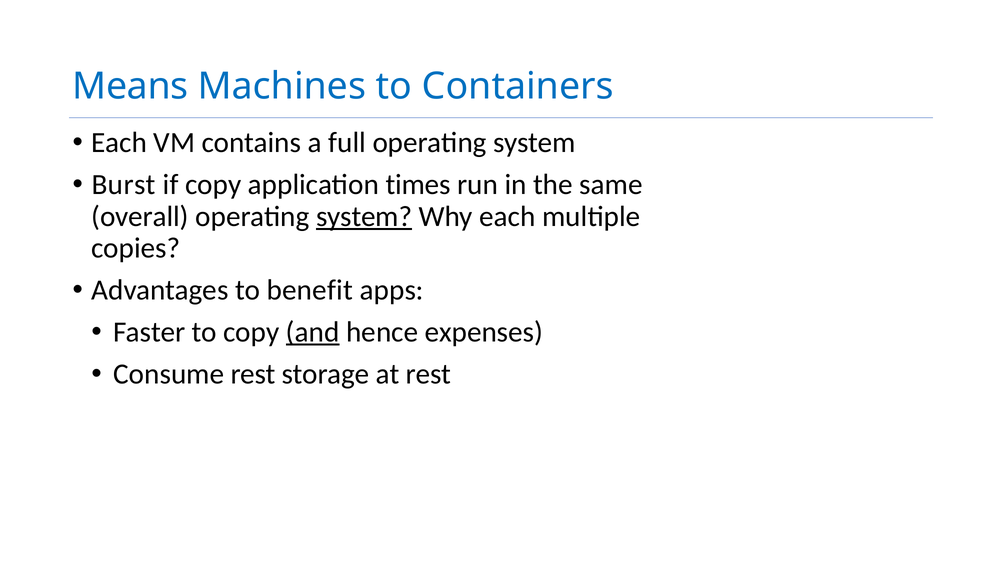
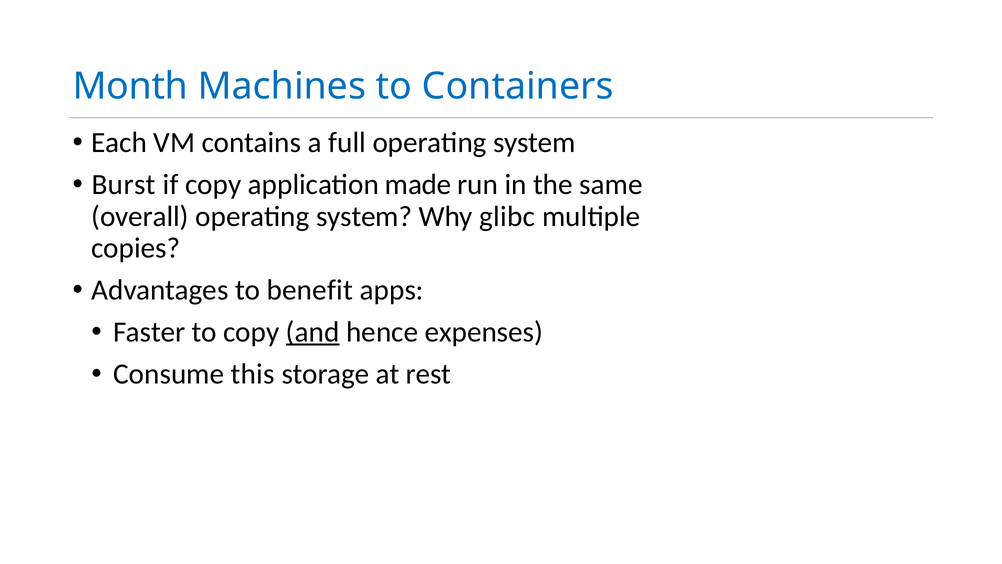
Means: Means -> Month
times: times -> made
system at (364, 216) underline: present -> none
Why each: each -> glibc
Consume rest: rest -> this
